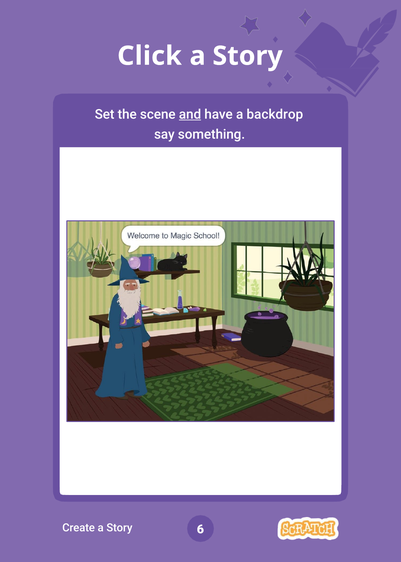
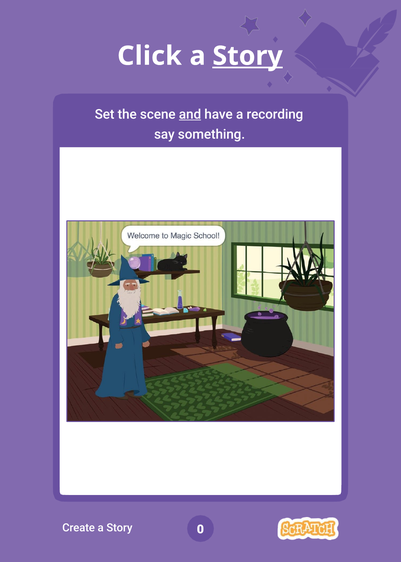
Story at (248, 56) underline: none -> present
backdrop: backdrop -> recording
6: 6 -> 0
